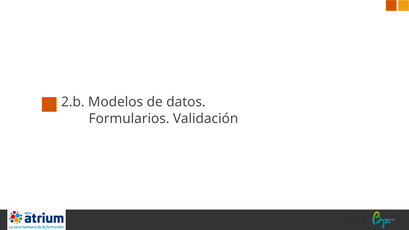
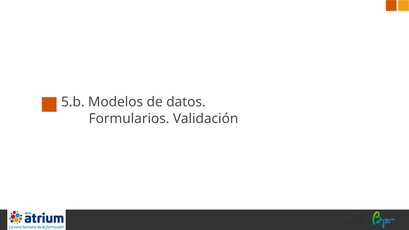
2.b: 2.b -> 5.b
